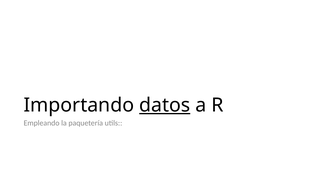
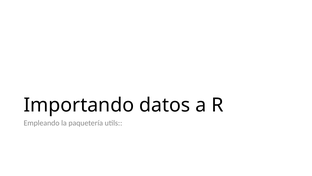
datos underline: present -> none
